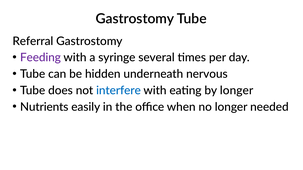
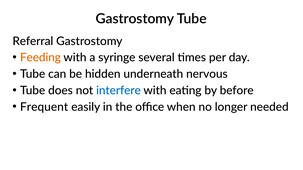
Feeding colour: purple -> orange
by longer: longer -> before
Nutrients: Nutrients -> Frequent
